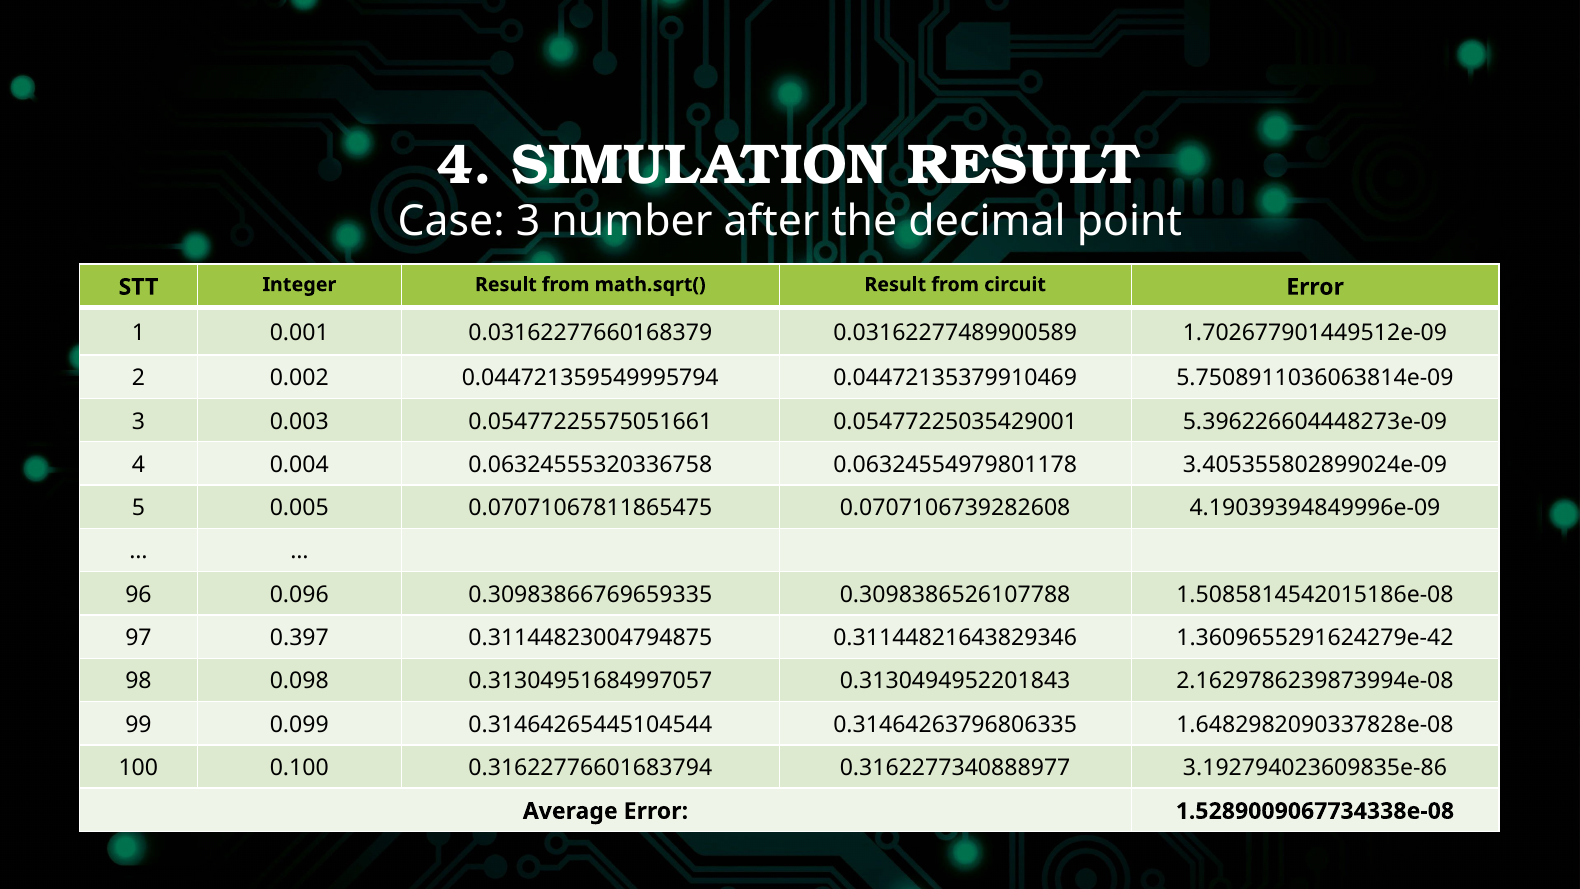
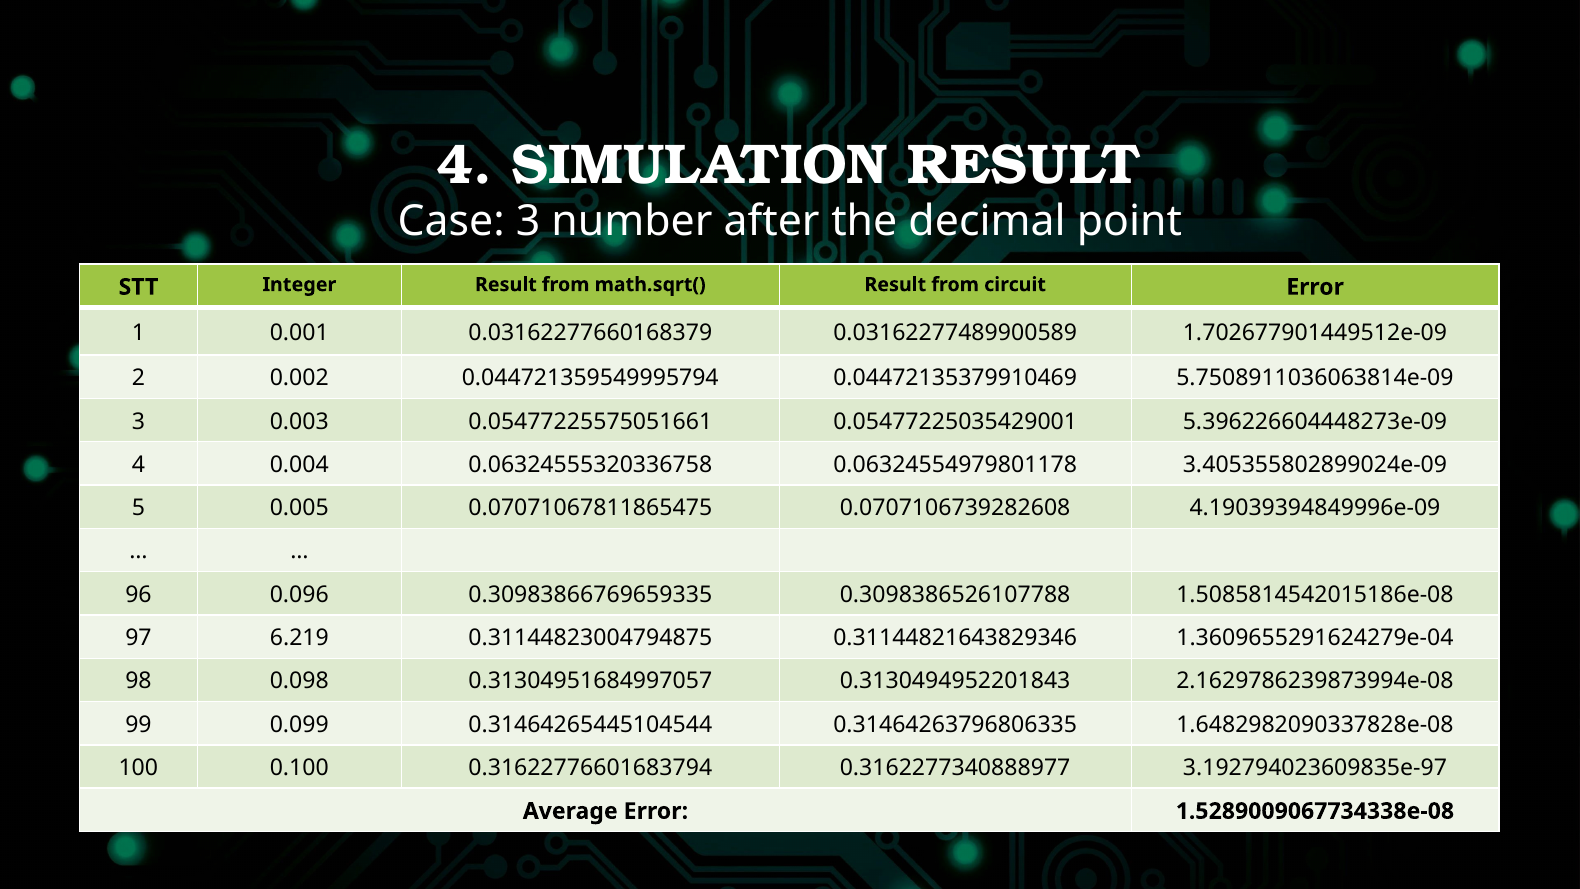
0.397: 0.397 -> 6.219
1.3609655291624279e-42: 1.3609655291624279e-42 -> 1.3609655291624279e-04
3.192794023609835e-86: 3.192794023609835e-86 -> 3.192794023609835e-97
